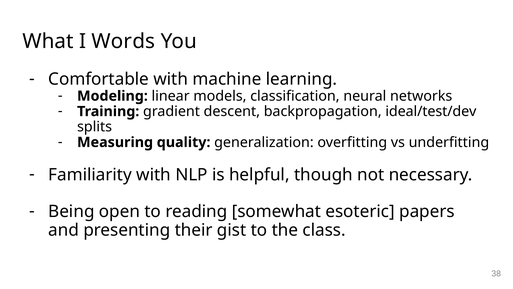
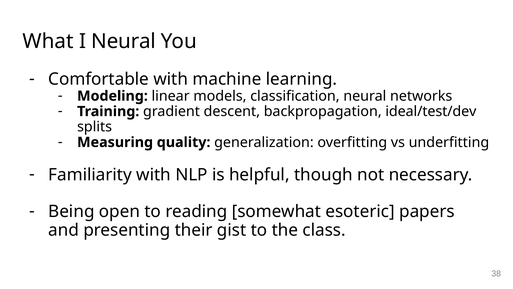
I Words: Words -> Neural
